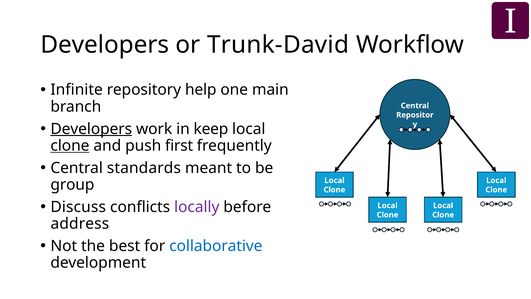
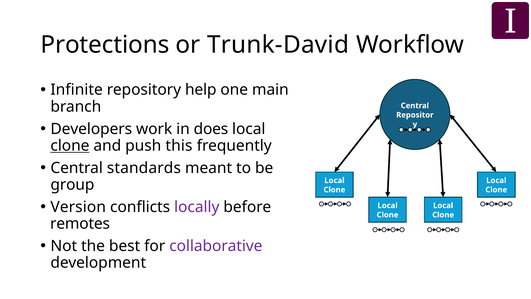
Developers at (105, 45): Developers -> Protections
Developers at (91, 129) underline: present -> none
keep: keep -> does
first: first -> this
Discuss: Discuss -> Version
address: address -> remotes
collaborative colour: blue -> purple
